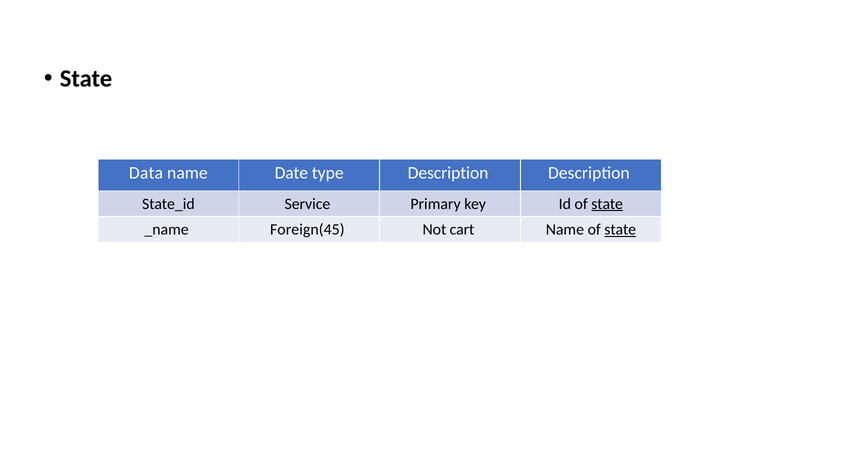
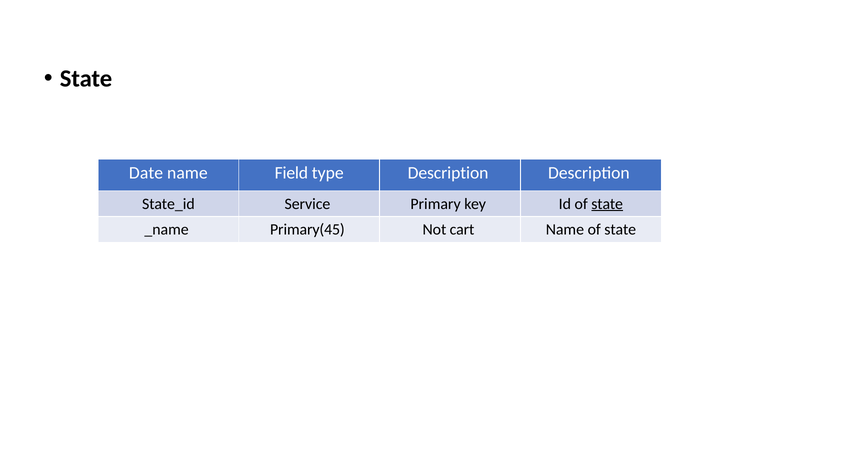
Data: Data -> Date
Date: Date -> Field
Foreign(45: Foreign(45 -> Primary(45
state at (620, 230) underline: present -> none
